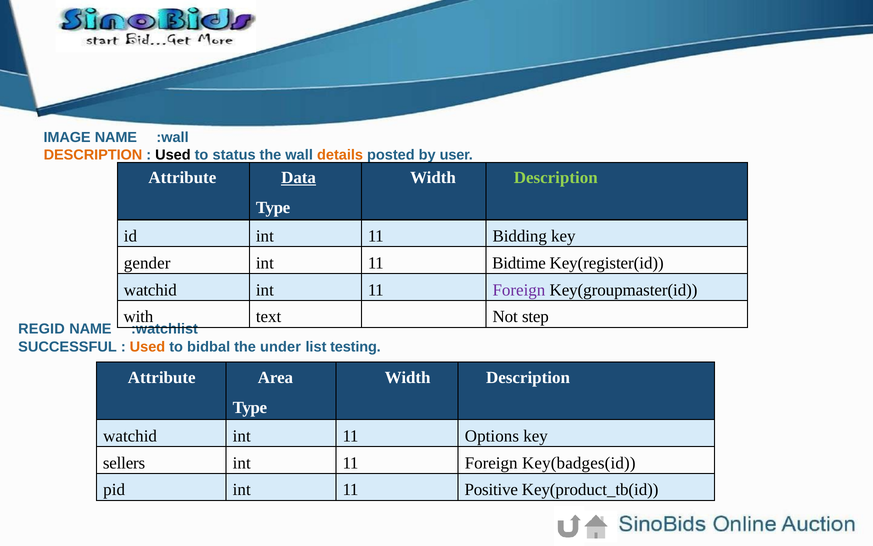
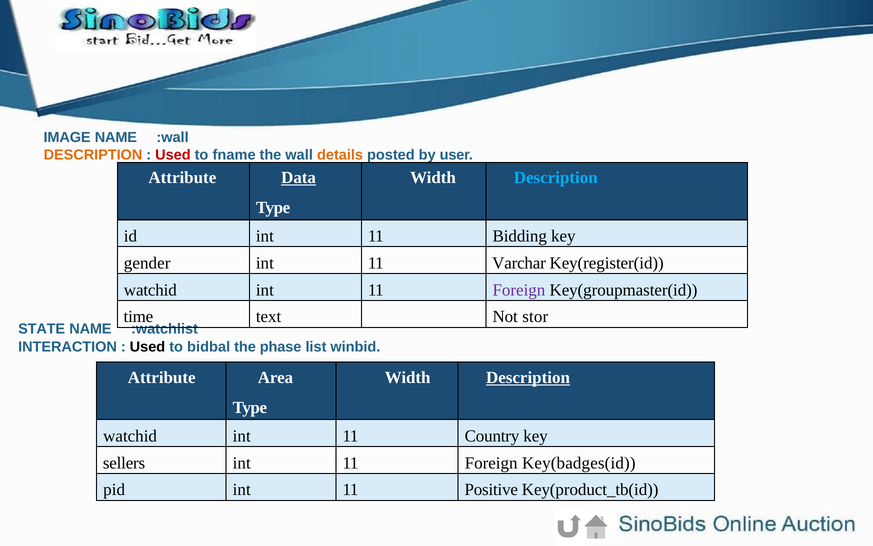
Used at (173, 155) colour: black -> red
status: status -> fname
Description at (556, 178) colour: light green -> light blue
Bidtime: Bidtime -> Varchar
with: with -> time
step: step -> stor
REGID: REGID -> STATE
SUCCESSFUL: SUCCESSFUL -> INTERACTION
Used at (147, 346) colour: orange -> black
under: under -> phase
testing: testing -> winbid
Description at (528, 378) underline: none -> present
Options: Options -> Country
